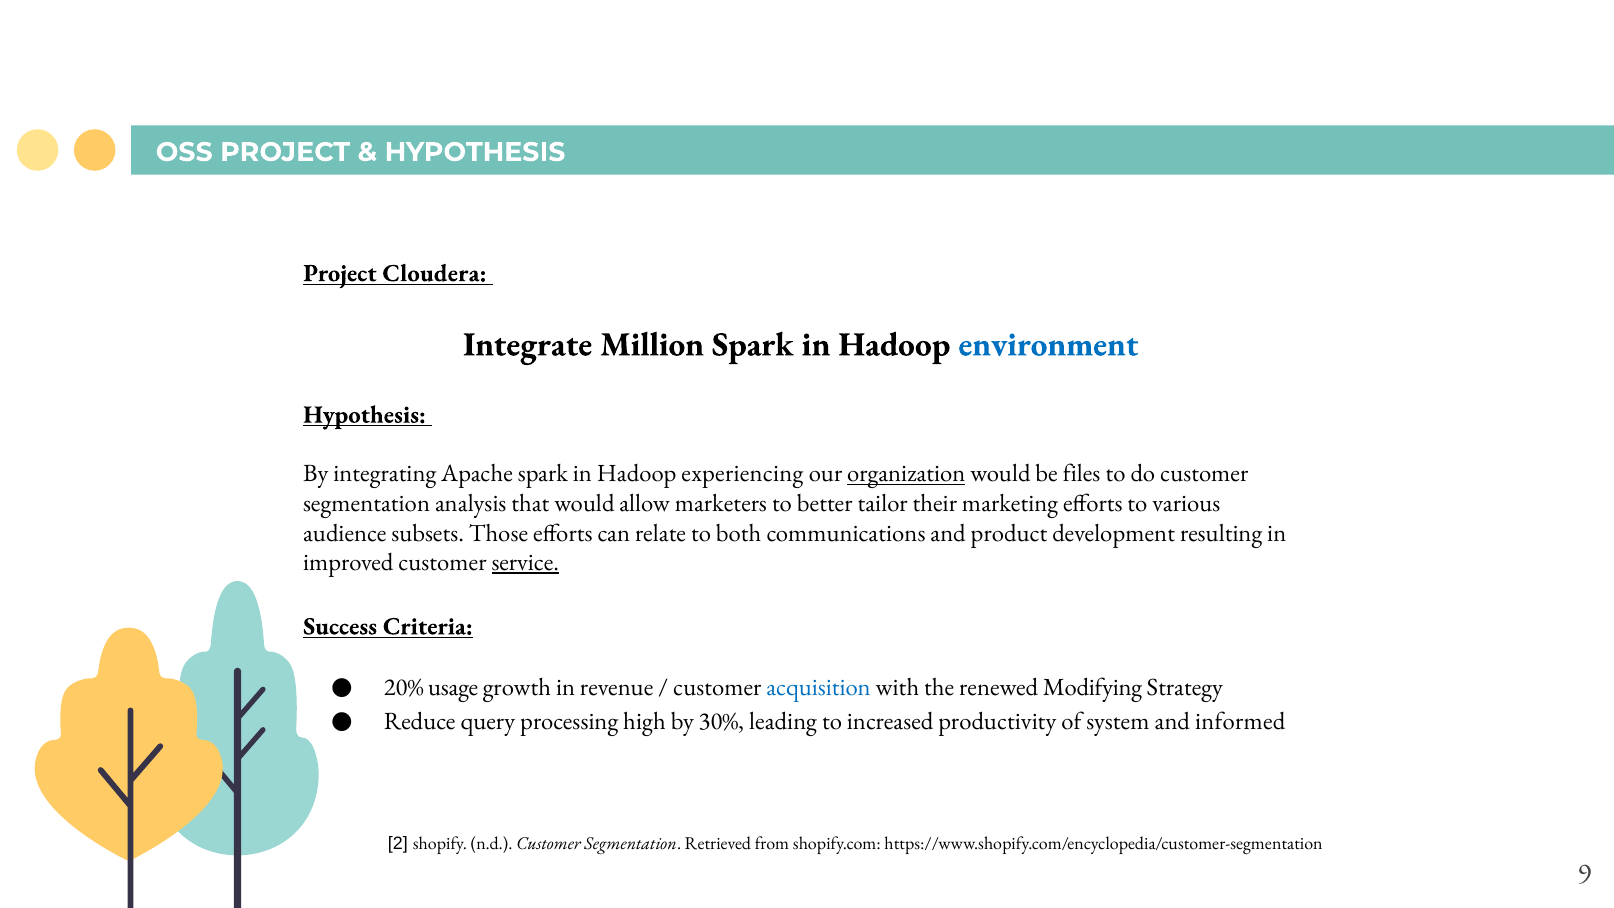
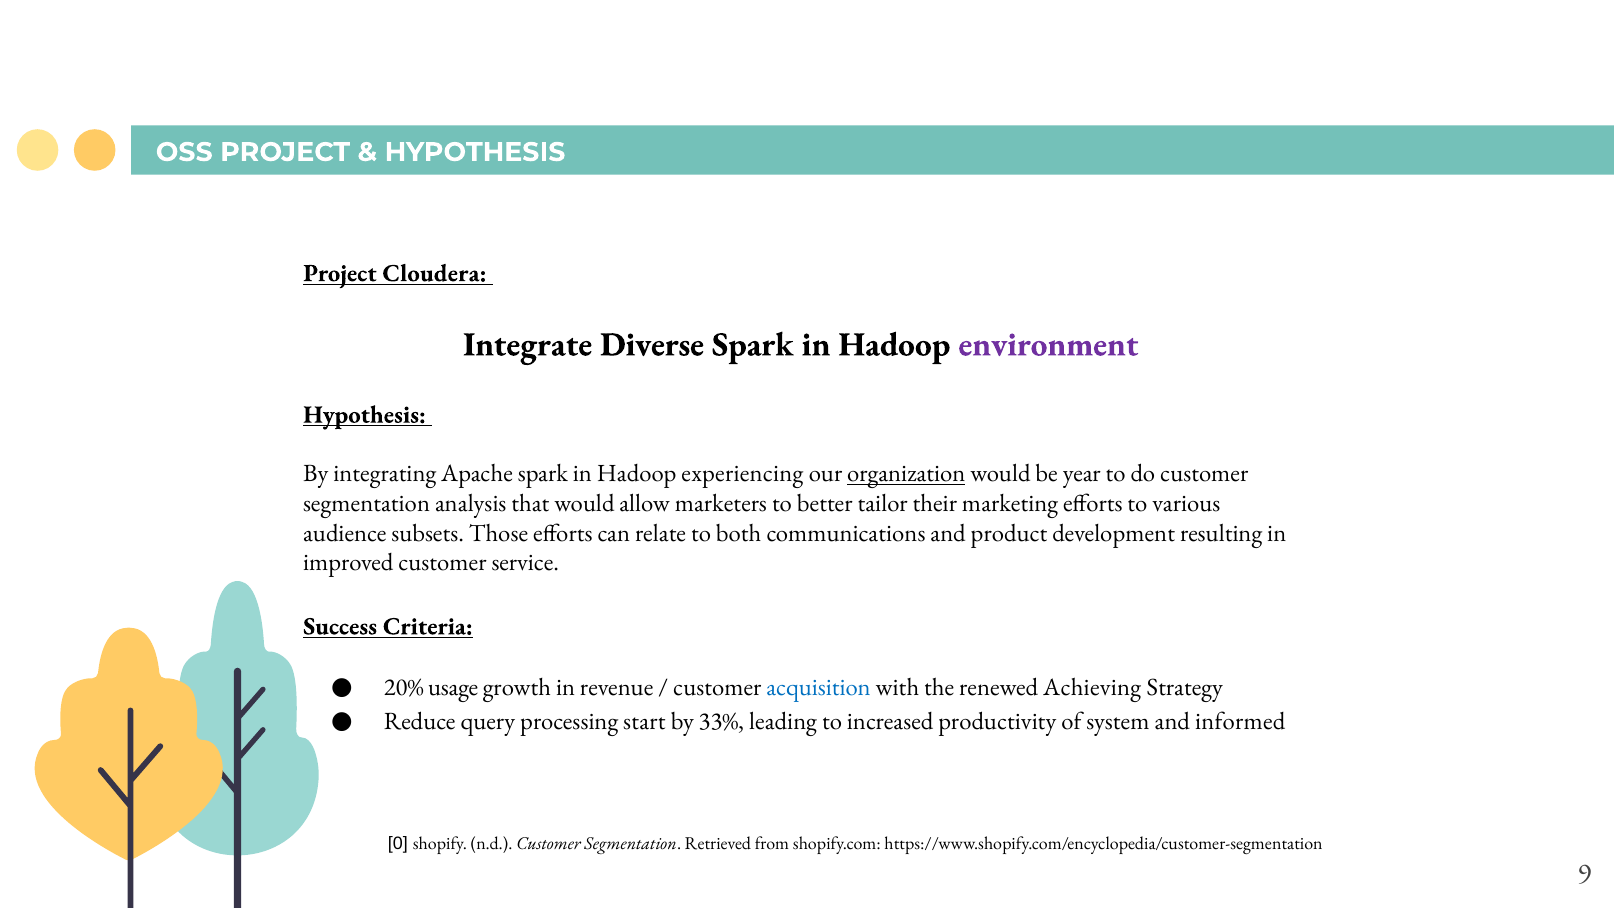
Million: Million -> Diverse
environment colour: blue -> purple
files: files -> year
service underline: present -> none
Modifying: Modifying -> Achieving
high: high -> start
30%: 30% -> 33%
2: 2 -> 0
